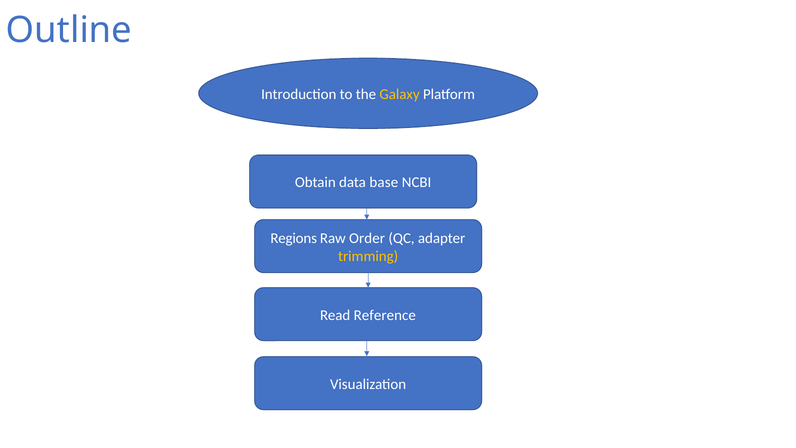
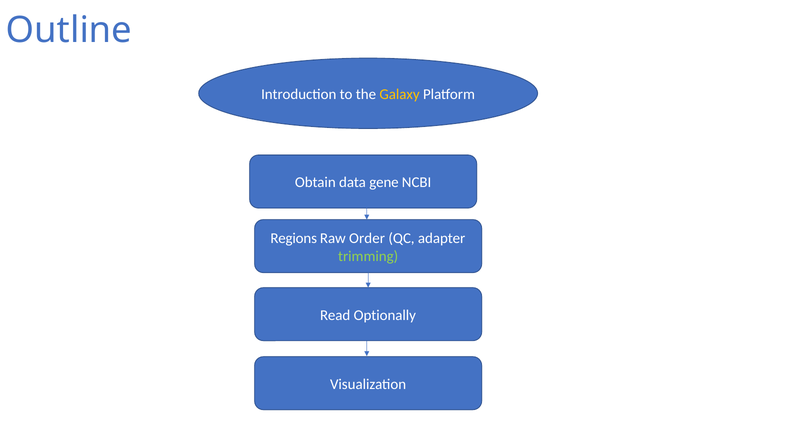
base: base -> gene
trimming colour: yellow -> light green
Reference: Reference -> Optionally
